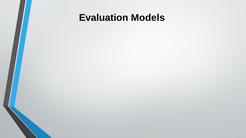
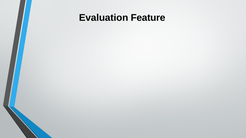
Models: Models -> Feature
